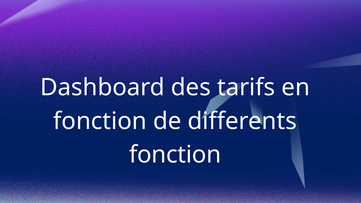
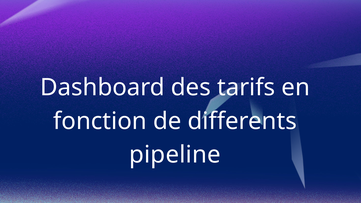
fonction at (175, 155): fonction -> pipeline
